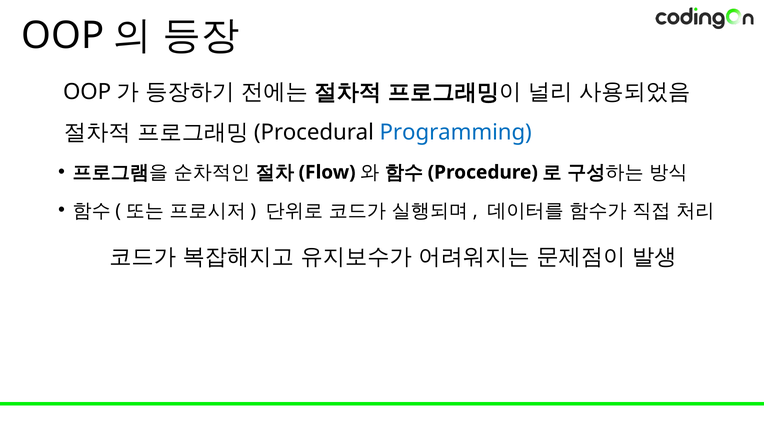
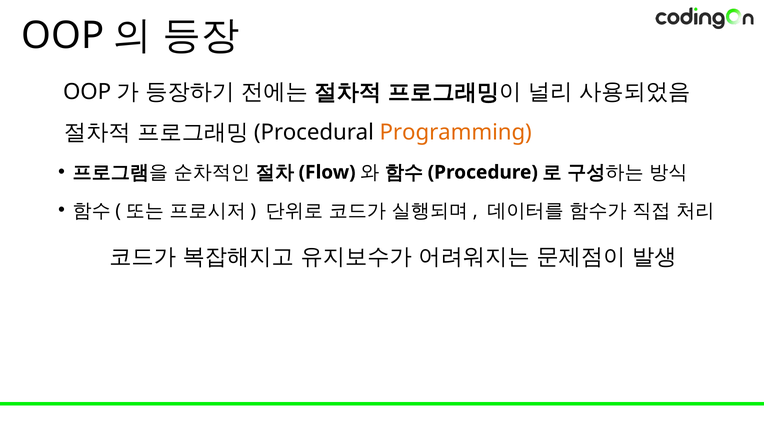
Programming colour: blue -> orange
